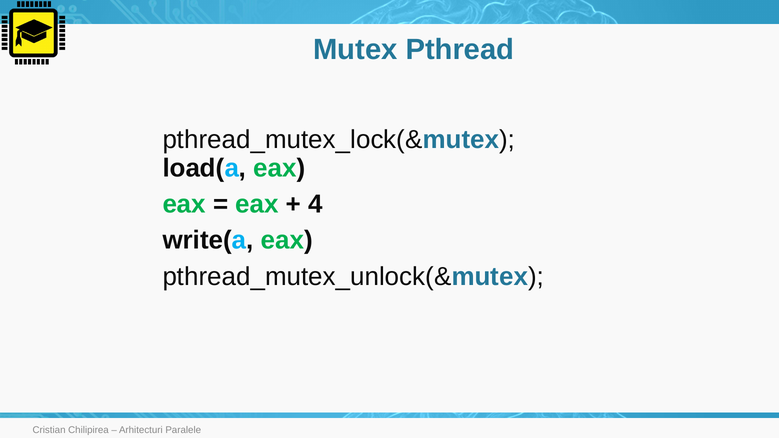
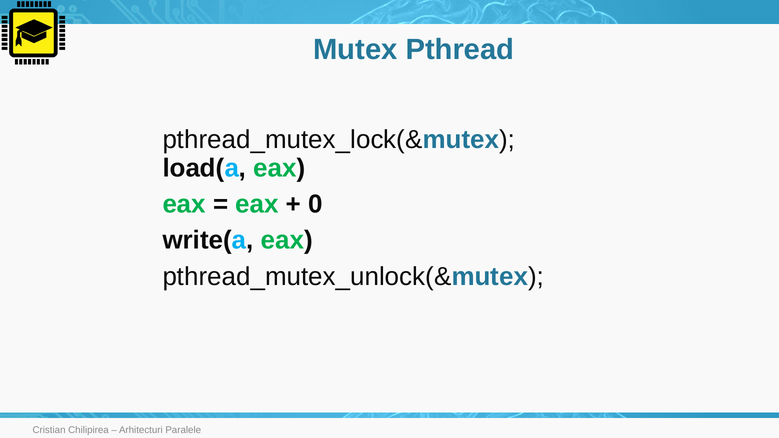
4: 4 -> 0
